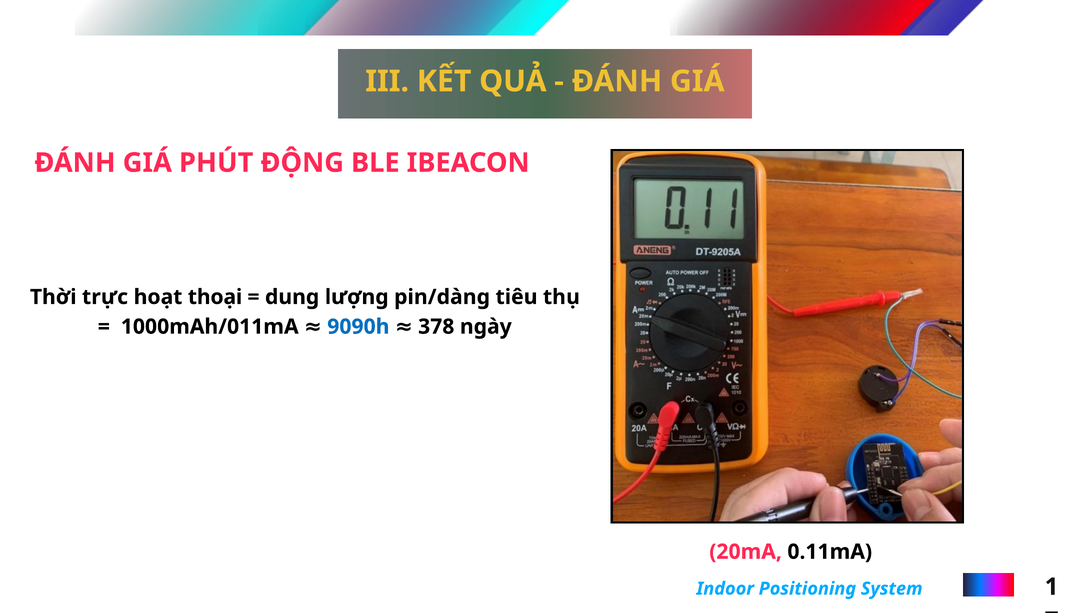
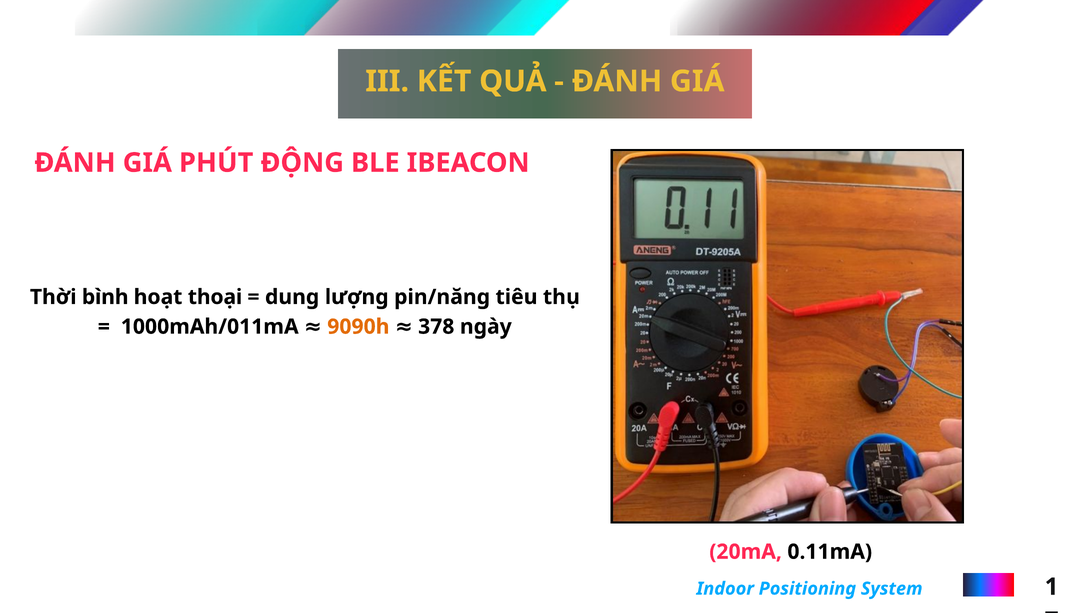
trực: trực -> bình
pin/dàng: pin/dàng -> pin/năng
9090h colour: blue -> orange
